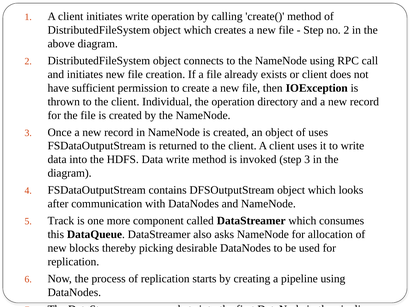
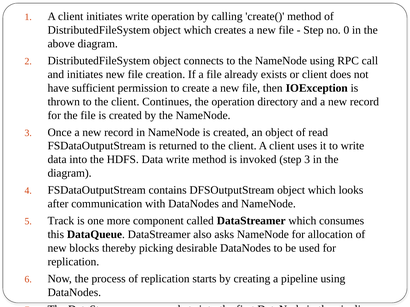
no 2: 2 -> 0
Individual: Individual -> Continues
of uses: uses -> read
